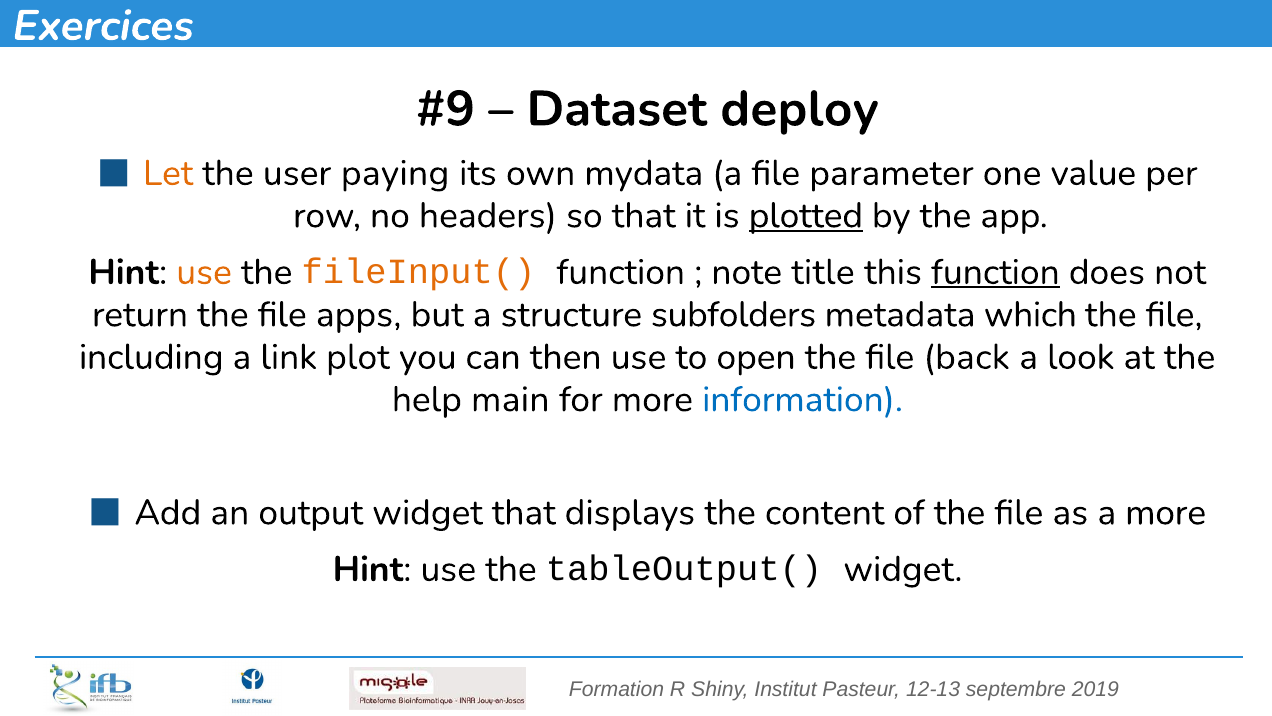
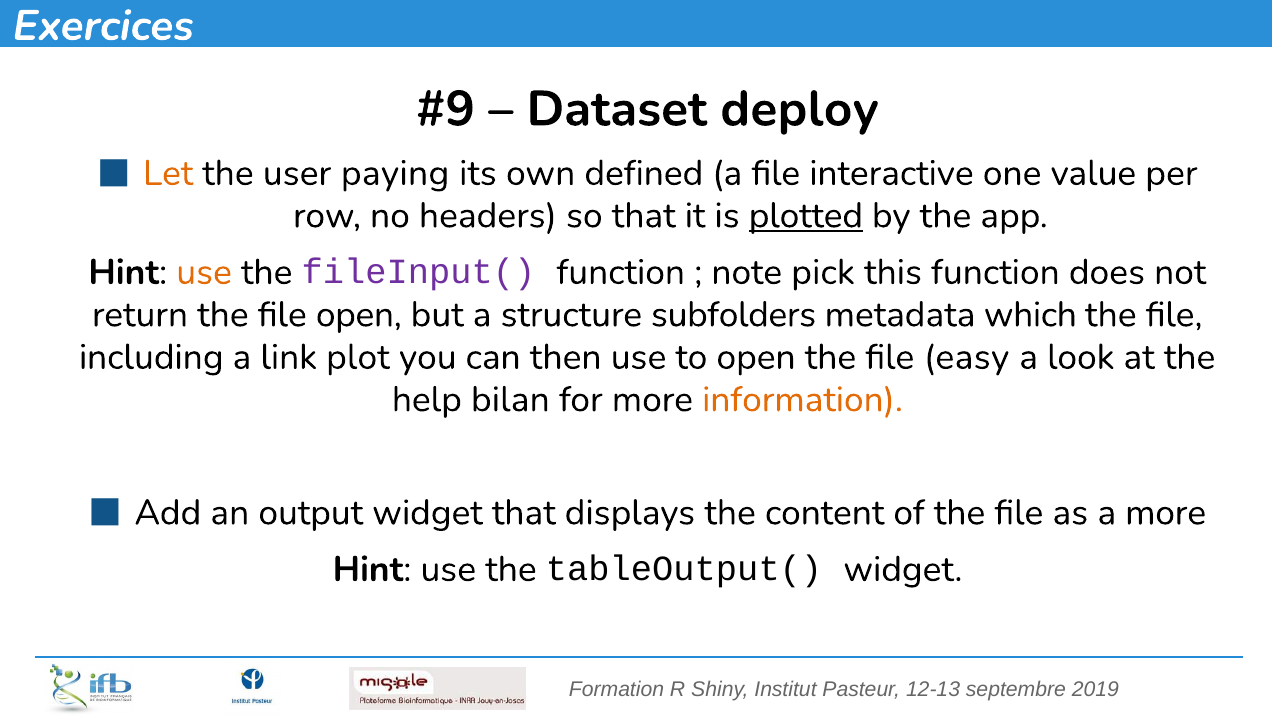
mydata: mydata -> defined
parameter: parameter -> interactive
fileInput( colour: orange -> purple
title: title -> pick
function at (995, 272) underline: present -> none
file apps: apps -> open
back: back -> easy
main: main -> bilan
information colour: blue -> orange
